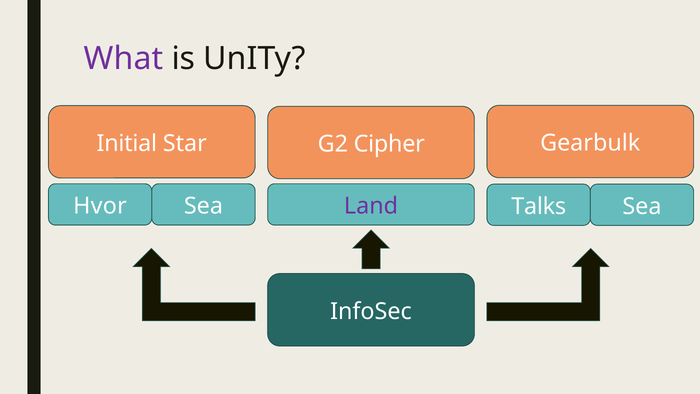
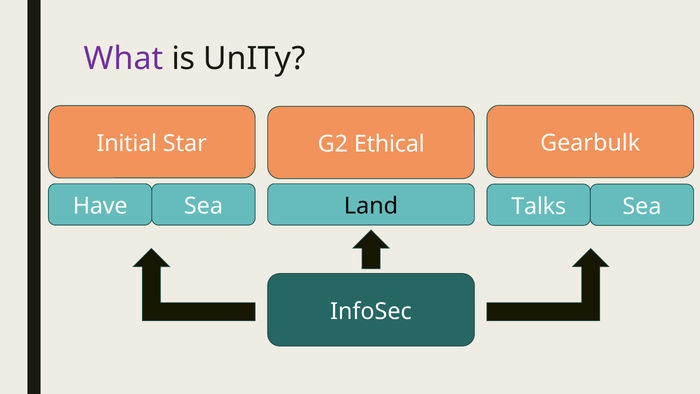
Cipher: Cipher -> Ethical
Hvor: Hvor -> Have
Land colour: purple -> black
